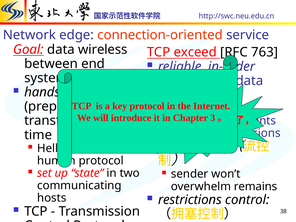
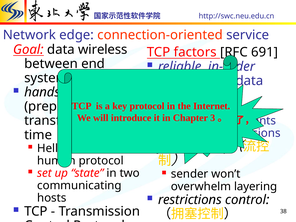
exceed: exceed -> factors
763: 763 -> 691
remains: remains -> layering
